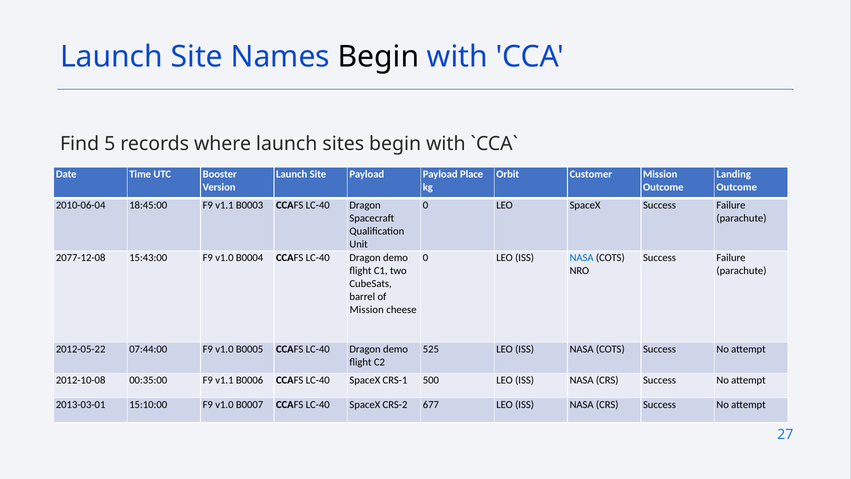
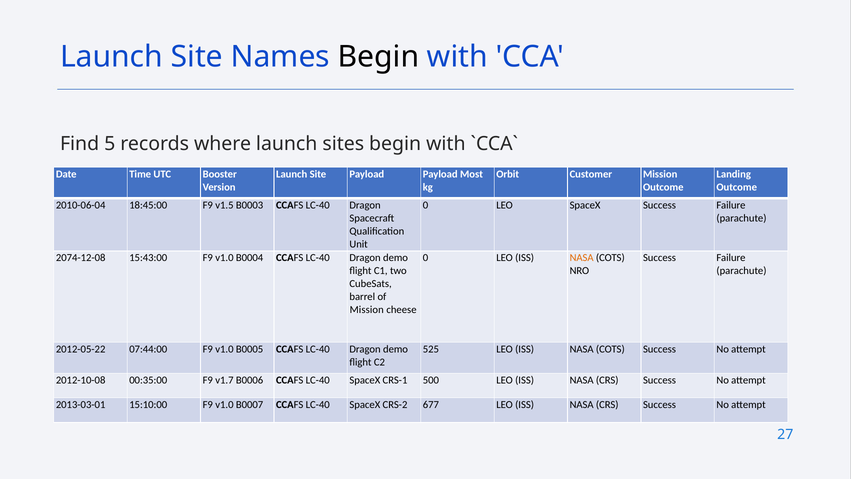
Place: Place -> Most
18:45:00 F9 v1.1: v1.1 -> v1.5
2077-12-08: 2077-12-08 -> 2074-12-08
NASA at (582, 258) colour: blue -> orange
00:35:00 F9 v1.1: v1.1 -> v1.7
